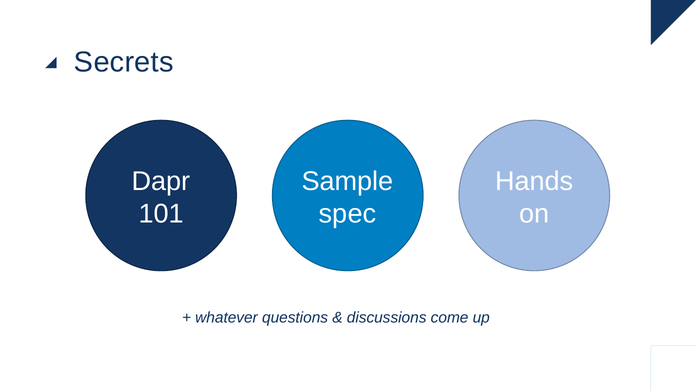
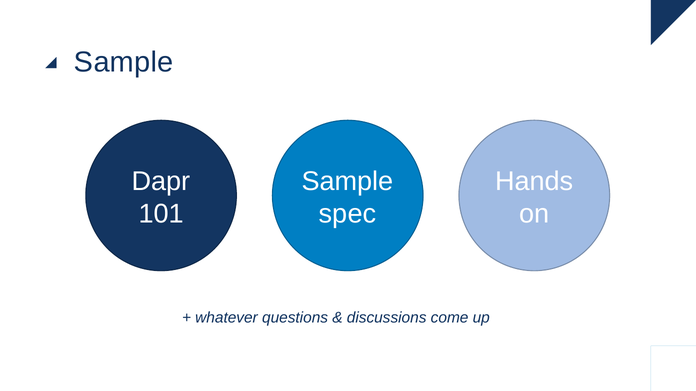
Secrets at (124, 62): Secrets -> Sample
